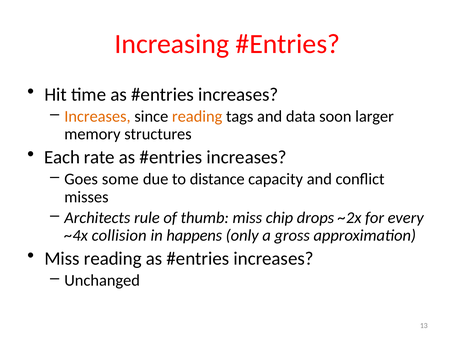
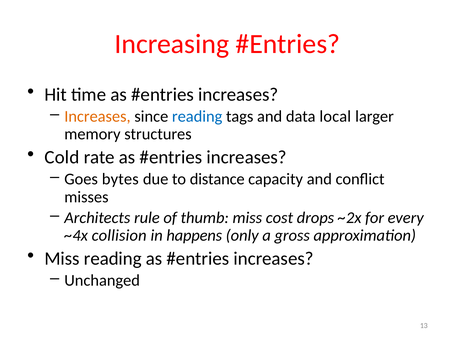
reading at (197, 117) colour: orange -> blue
soon: soon -> local
Each: Each -> Cold
some: some -> bytes
chip: chip -> cost
